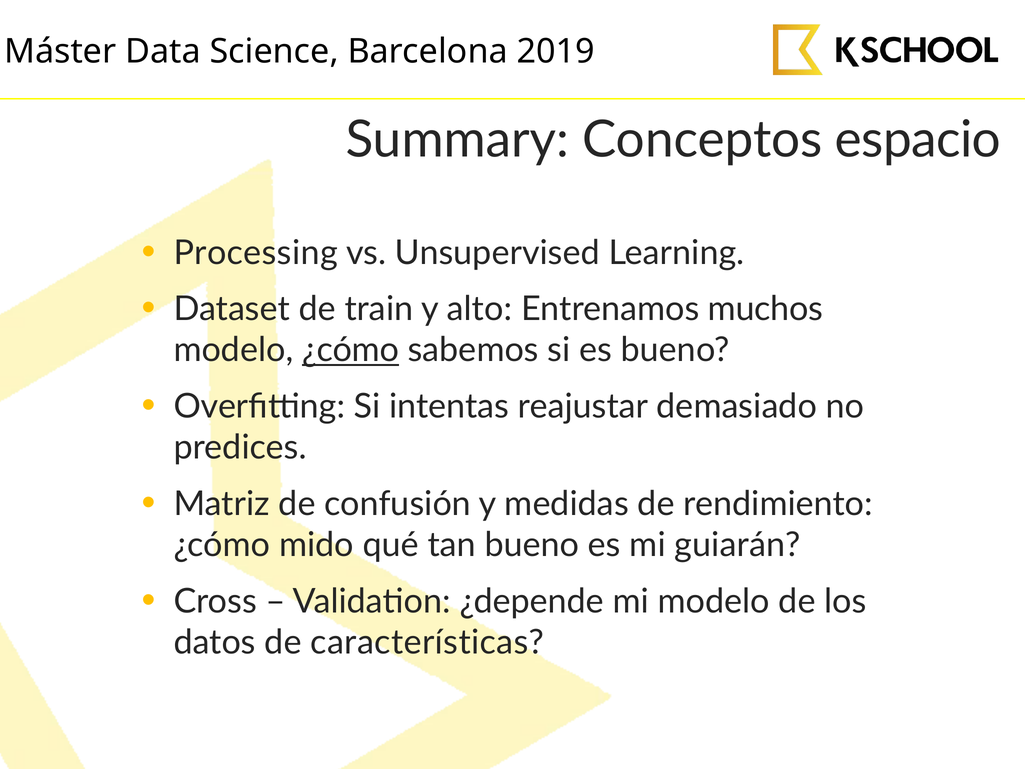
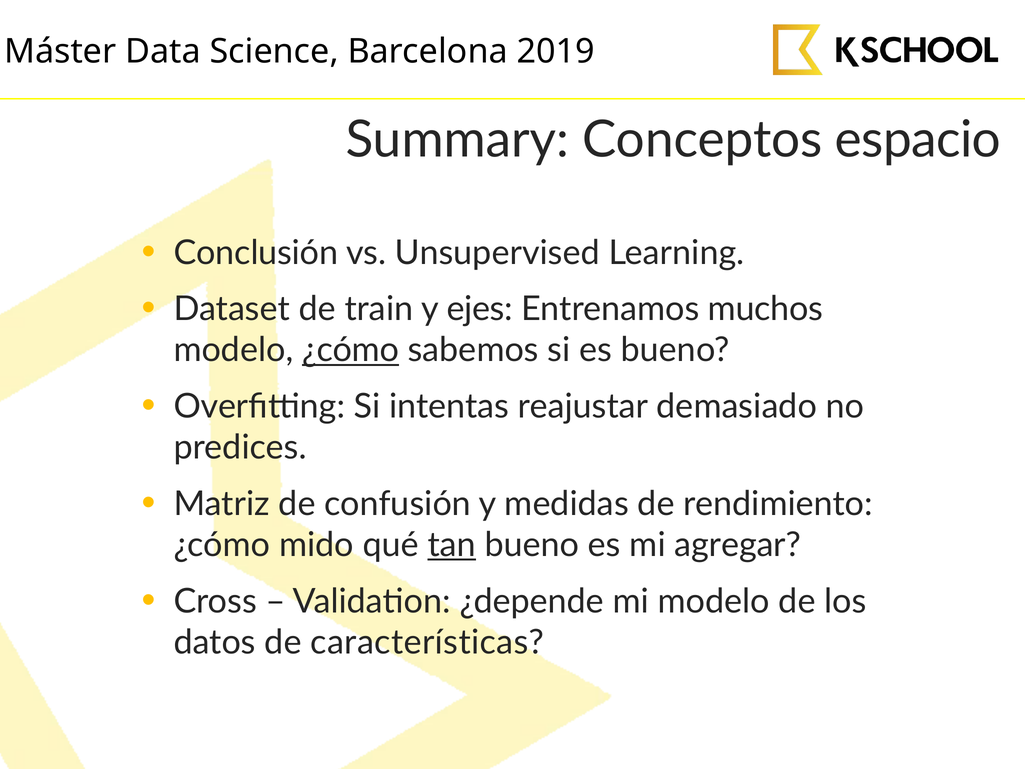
Processing: Processing -> Conclusión
alto: alto -> ejes
tan underline: none -> present
guiarán: guiarán -> agregar
